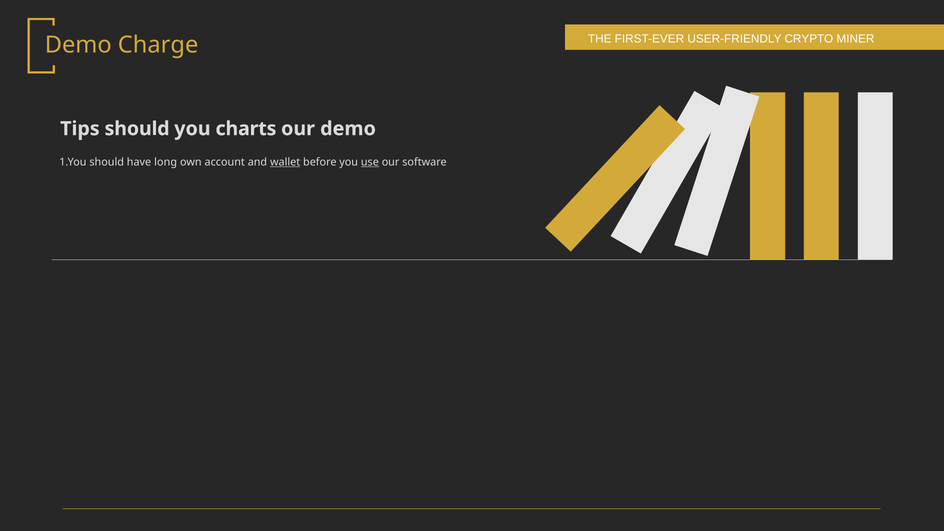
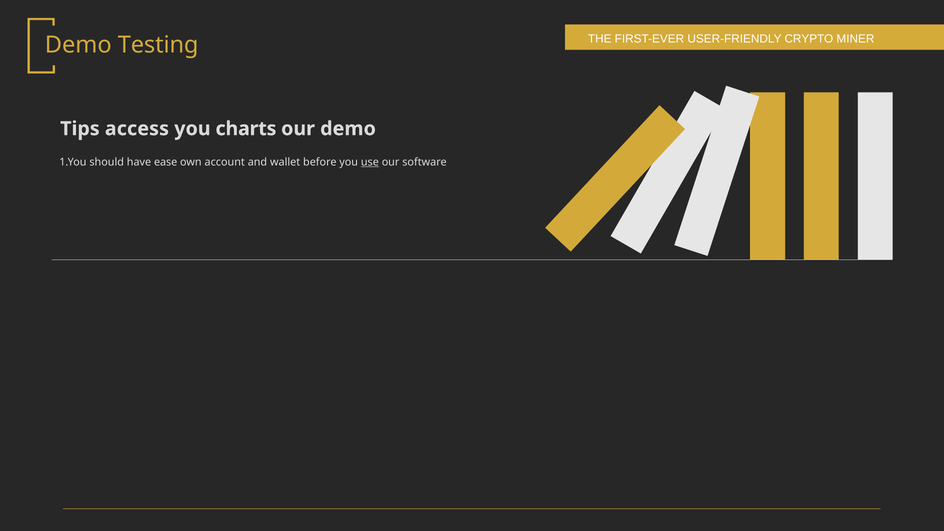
Charge: Charge -> Testing
Tips should: should -> access
long: long -> ease
wallet underline: present -> none
